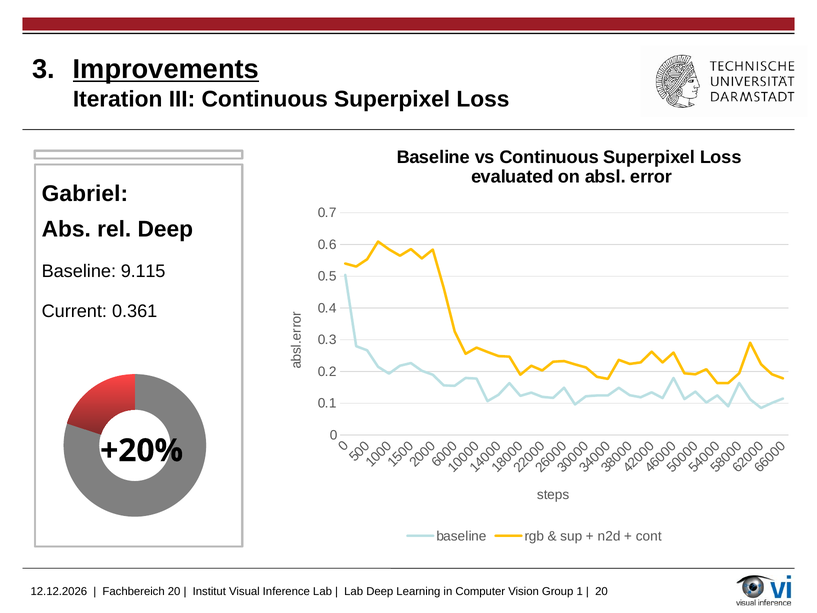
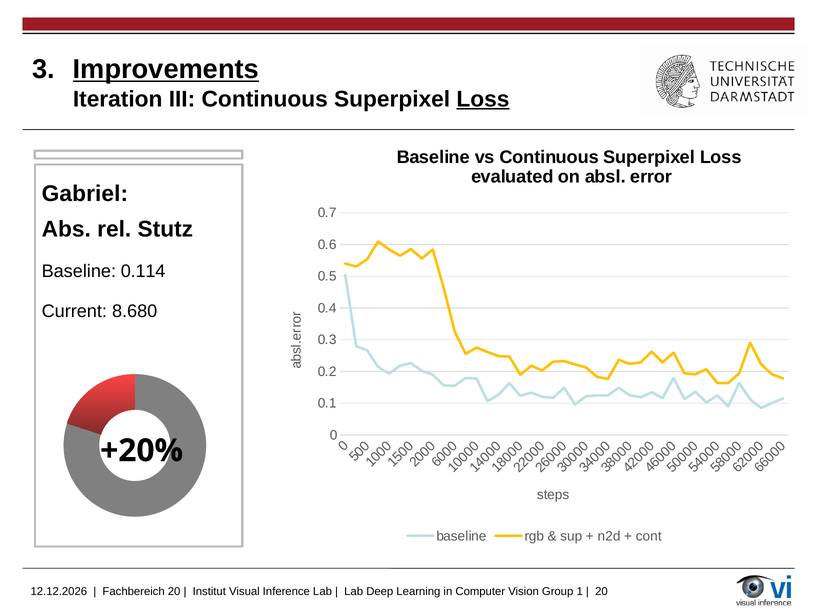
Loss at (483, 99) underline: none -> present
rel Deep: Deep -> Stutz
9.115: 9.115 -> 0.114
0.361: 0.361 -> 8.680
